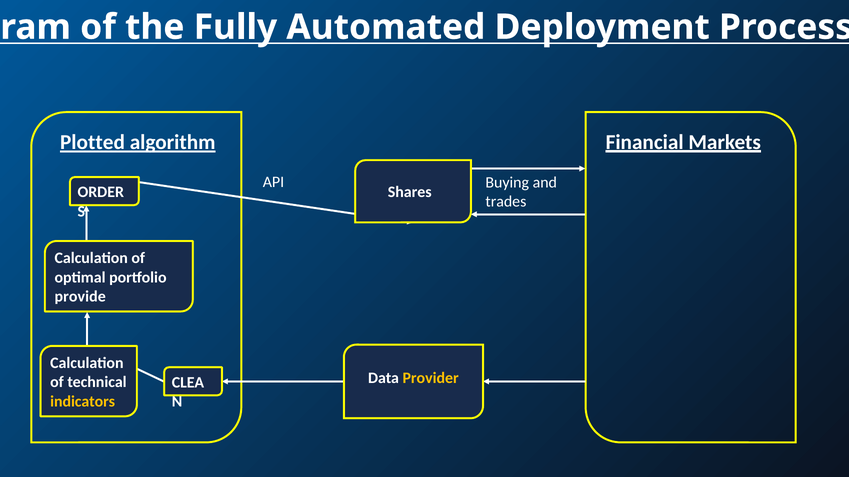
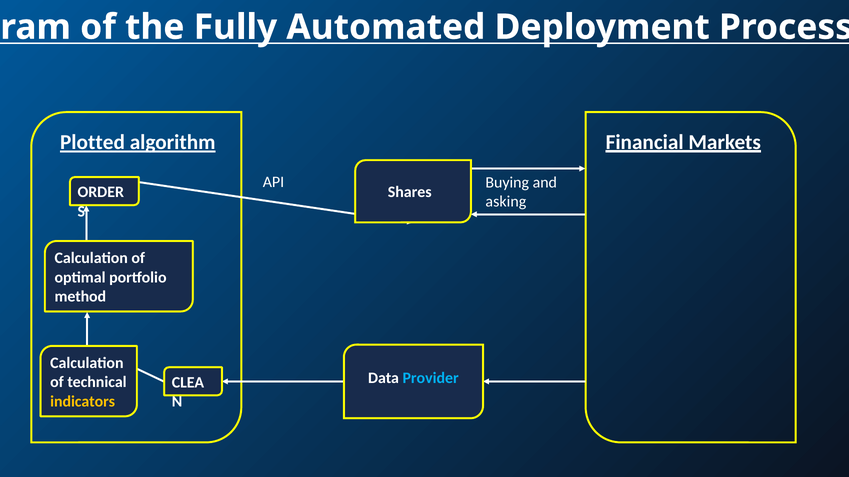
trades: trades -> asking
provide: provide -> method
Provider colour: yellow -> light blue
